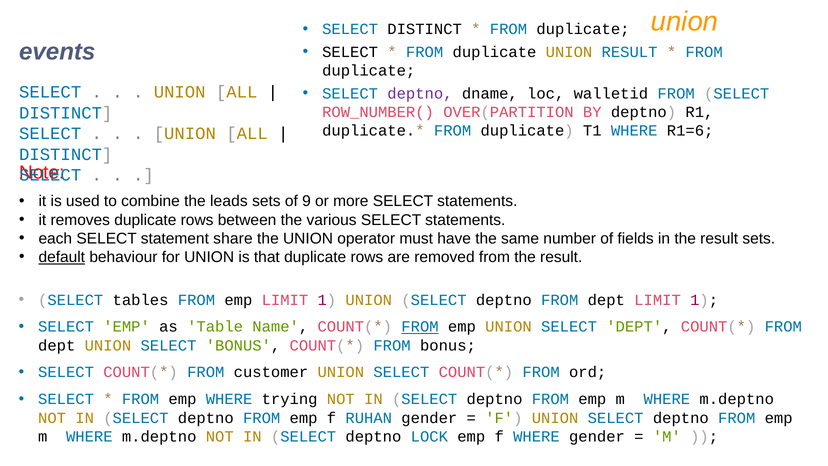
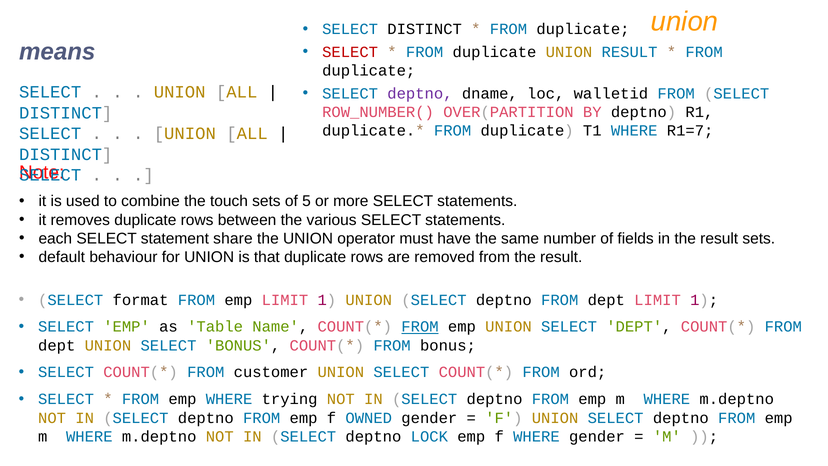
events: events -> means
SELECT at (350, 52) colour: black -> red
R1=6: R1=6 -> R1=7
leads: leads -> touch
9: 9 -> 5
default underline: present -> none
tables: tables -> format
RUHAN: RUHAN -> OWNED
